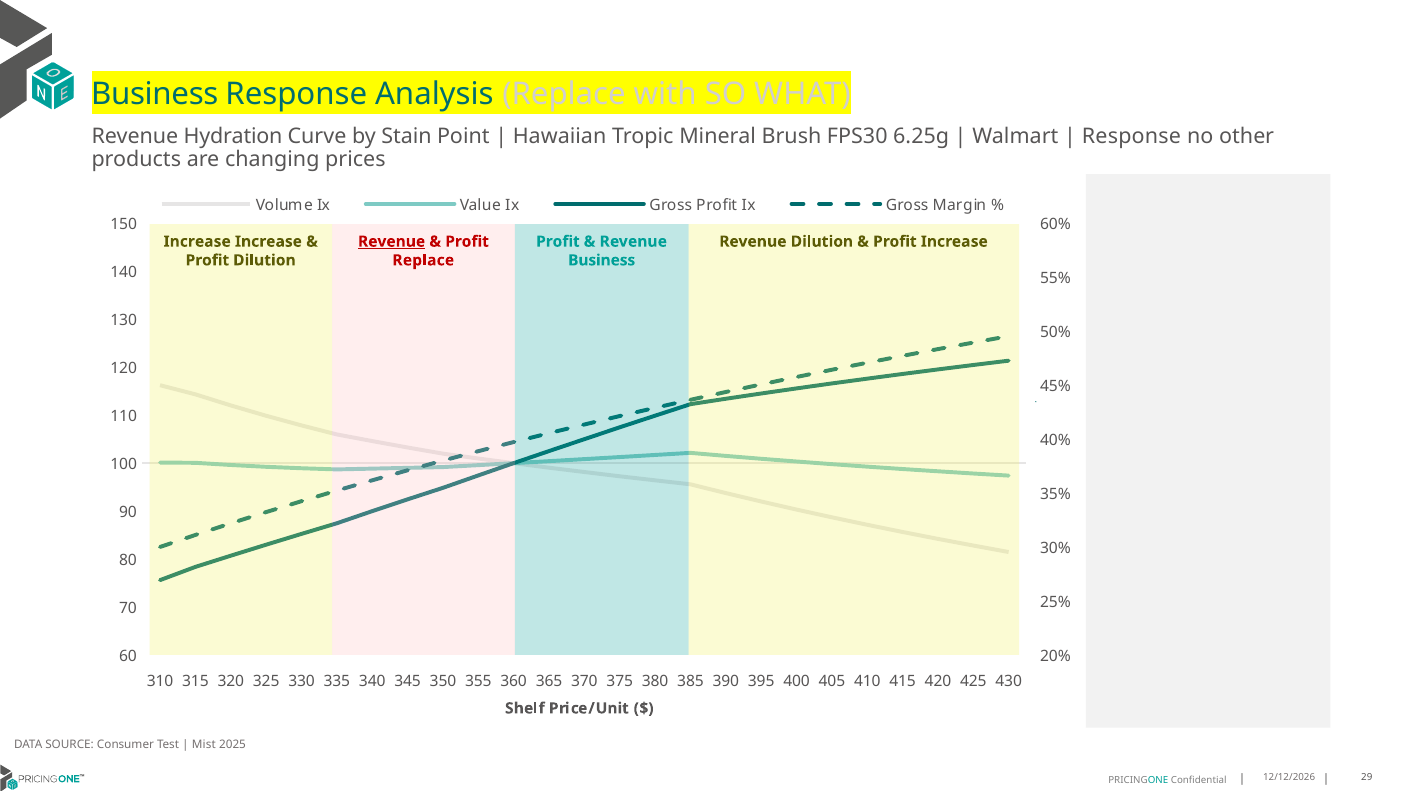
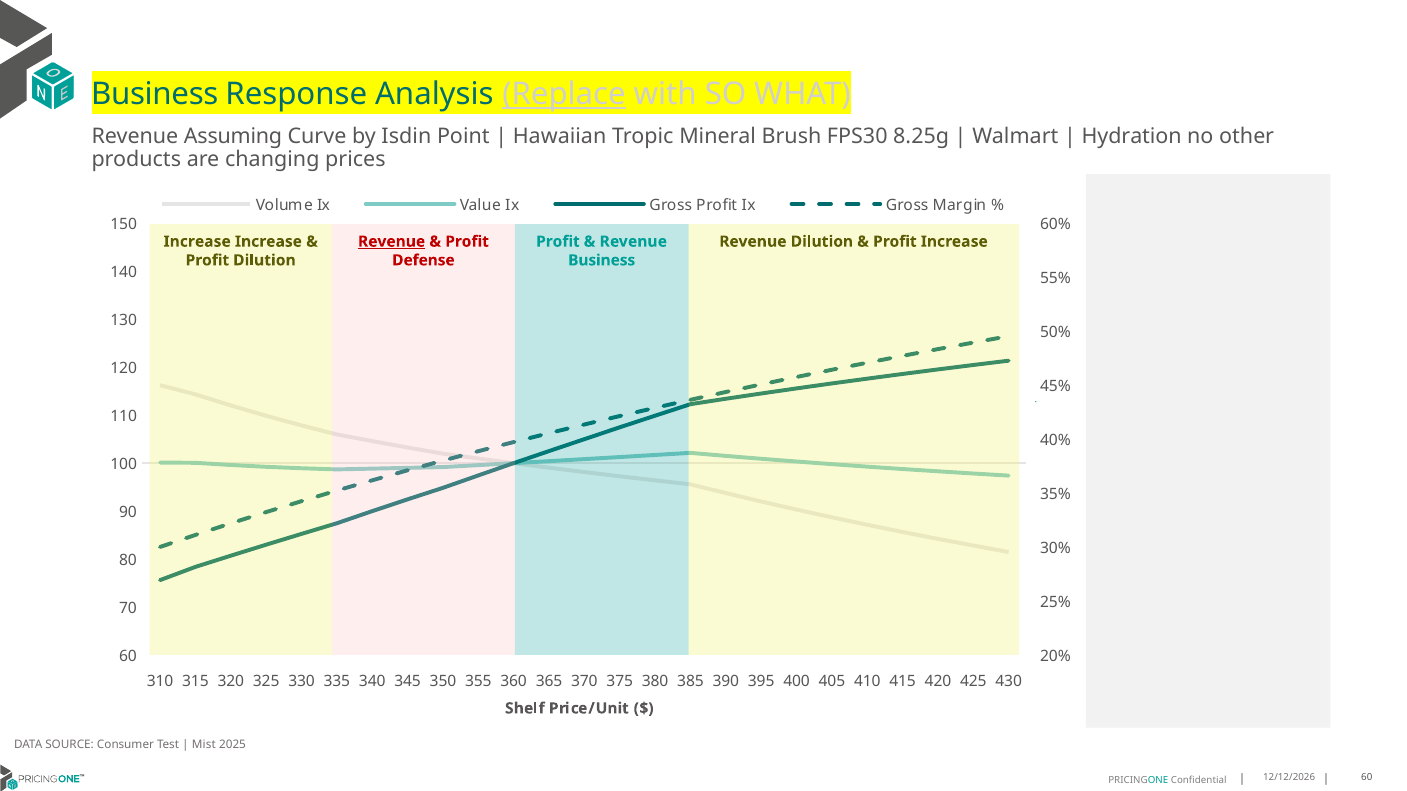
Replace at (564, 95) underline: none -> present
Hydration: Hydration -> Assuming
Stain: Stain -> Isdin
6.25g: 6.25g -> 8.25g
Response at (1131, 136): Response -> Hydration
Replace at (423, 260): Replace -> Defense
29 at (1367, 778): 29 -> 60
